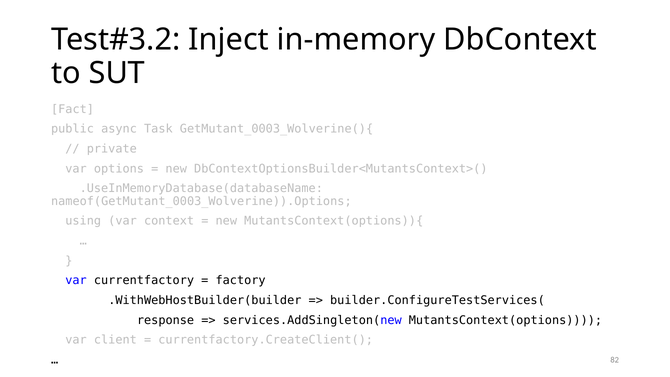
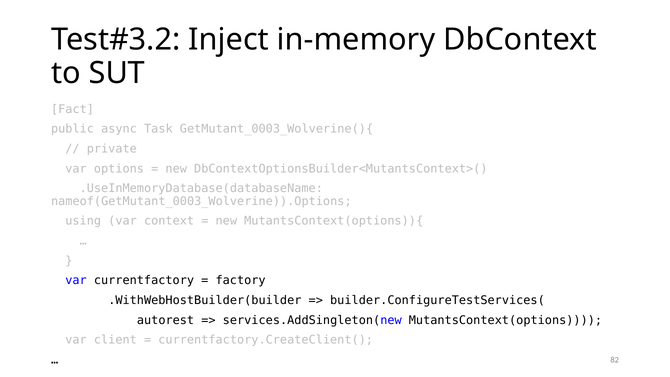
response: response -> autorest
